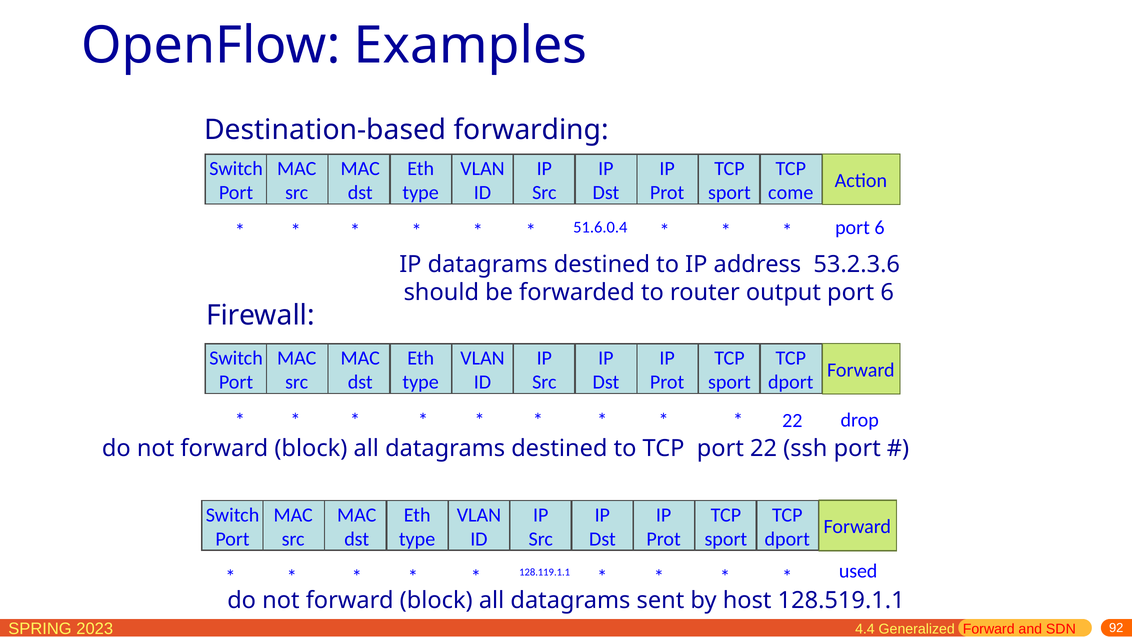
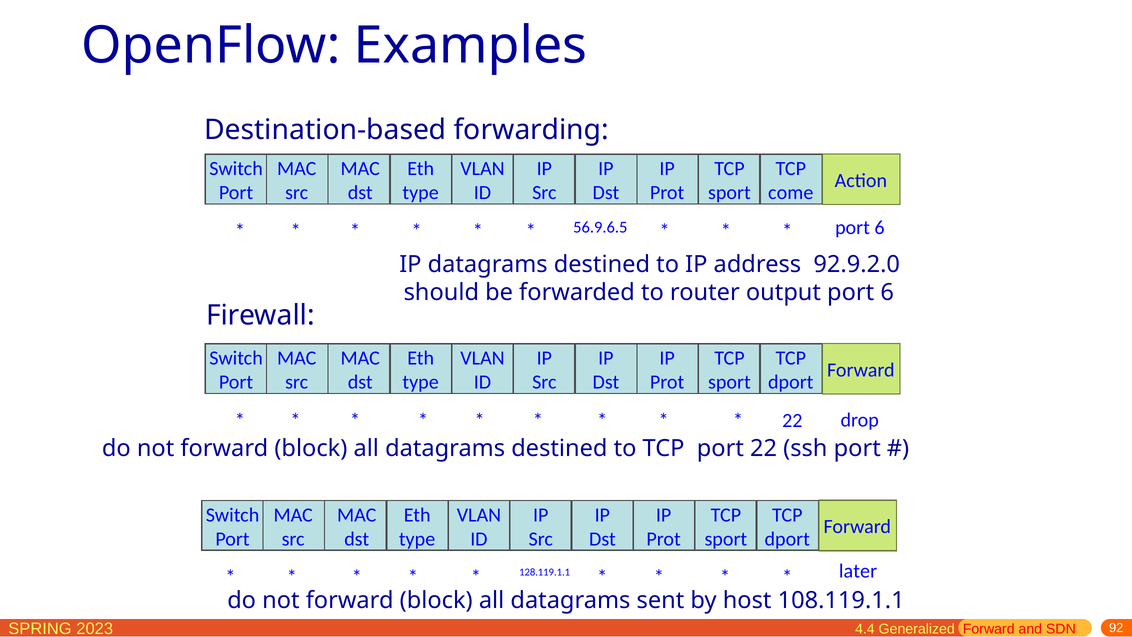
51.6.0.4: 51.6.0.4 -> 56.9.6.5
53.2.3.6: 53.2.3.6 -> 92.9.2.0
used: used -> later
128.519.1.1: 128.519.1.1 -> 108.119.1.1
